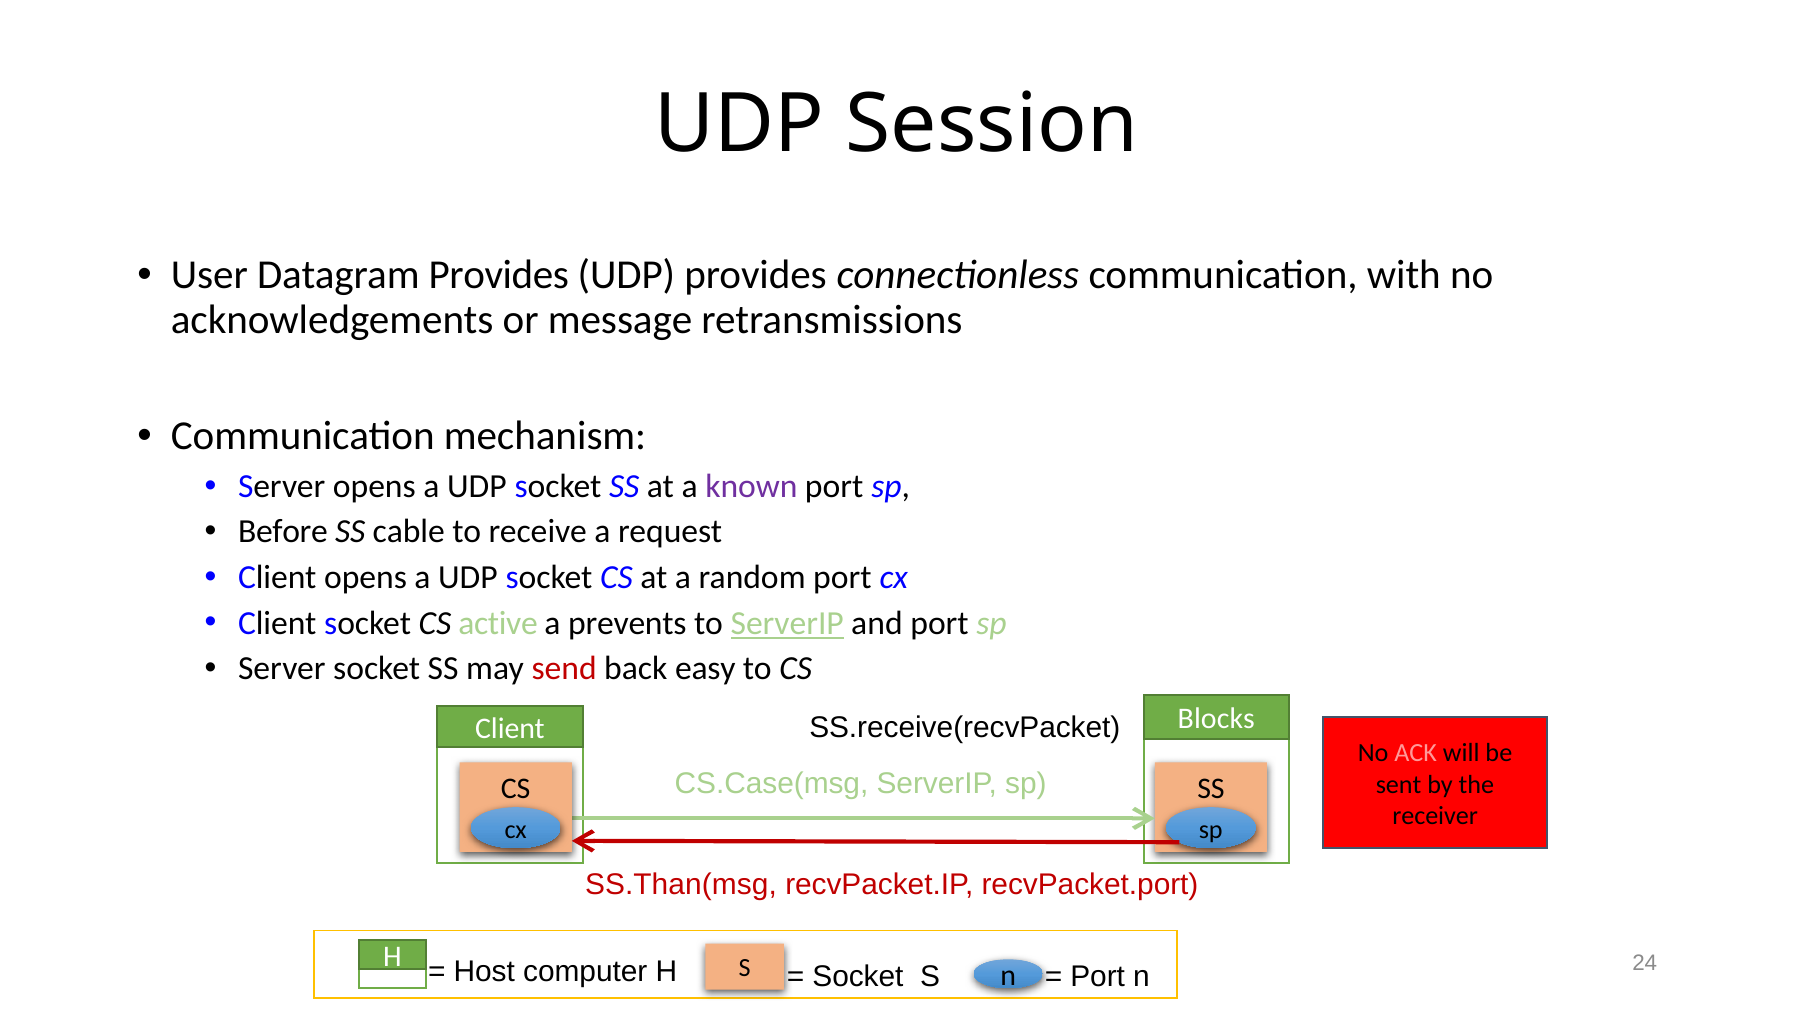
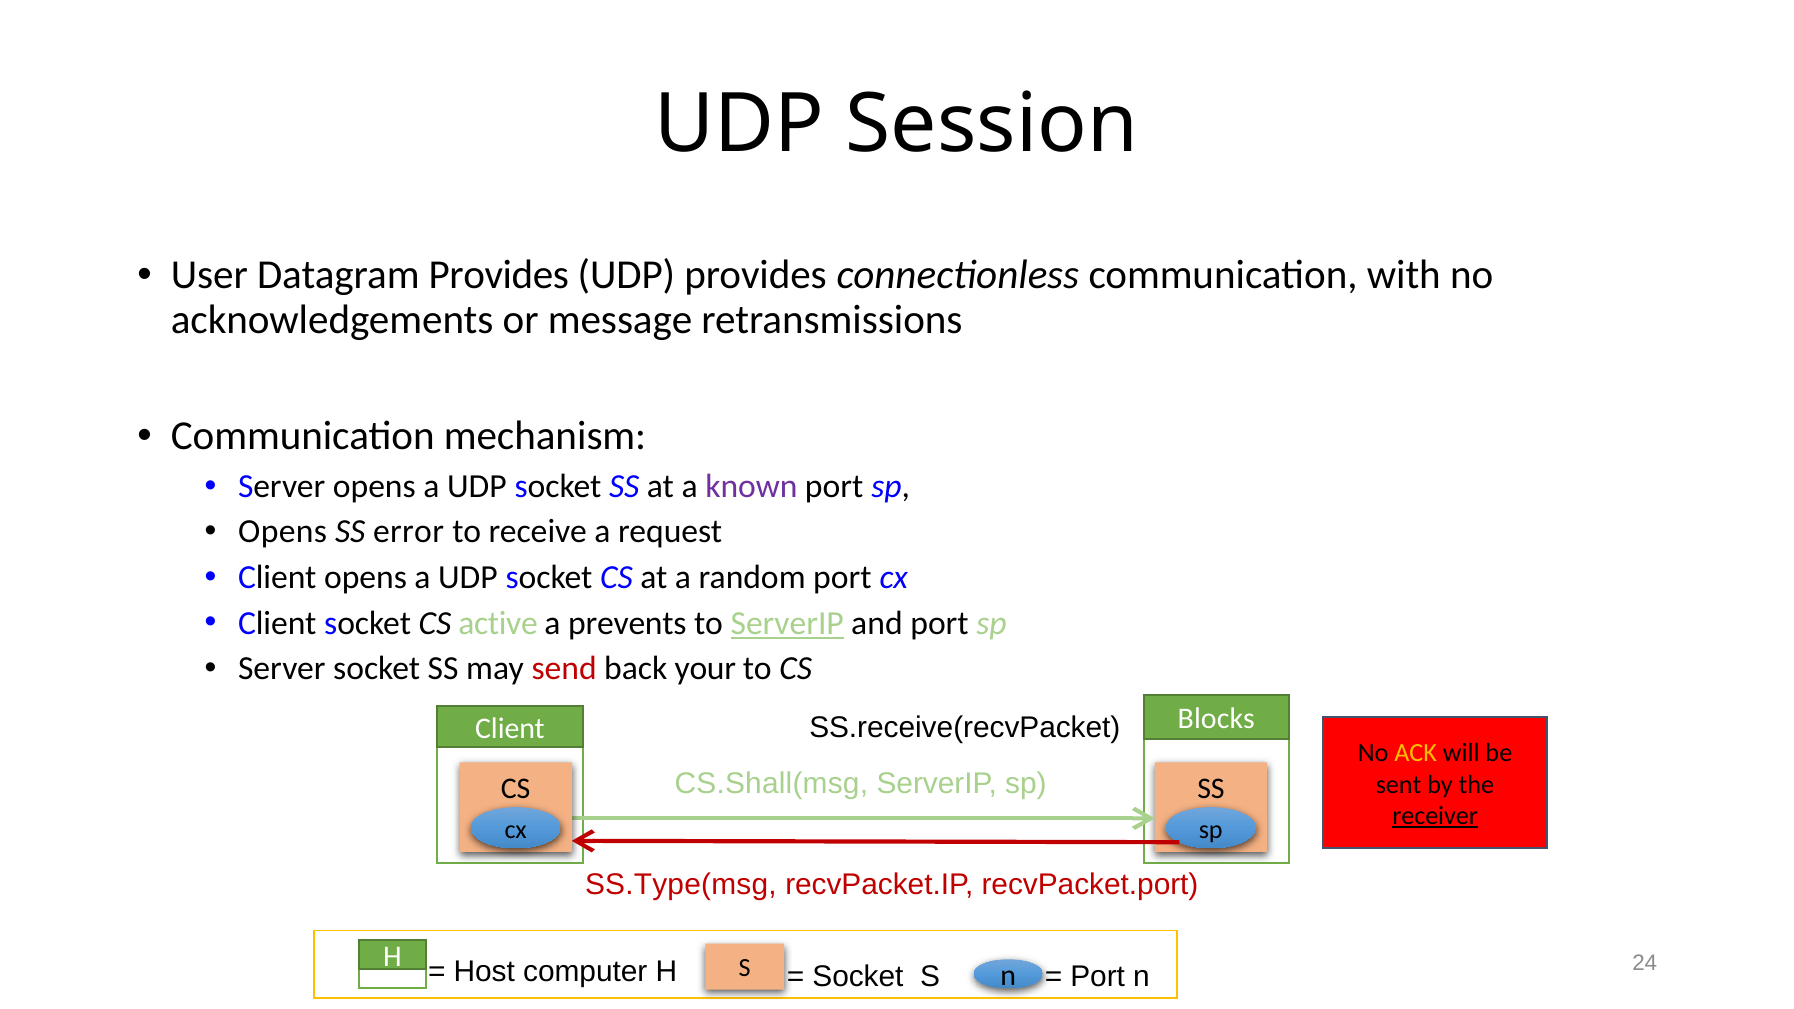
Before at (283, 532): Before -> Opens
cable: cable -> error
easy: easy -> your
ACK colour: pink -> yellow
CS.Case(msg: CS.Case(msg -> CS.Shall(msg
receiver underline: none -> present
SS.Than(msg: SS.Than(msg -> SS.Type(msg
